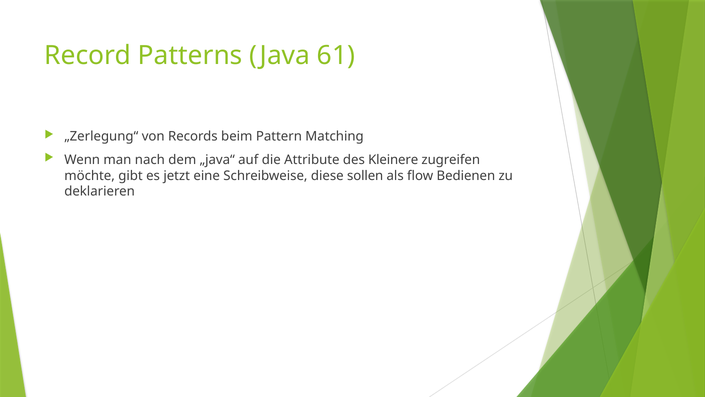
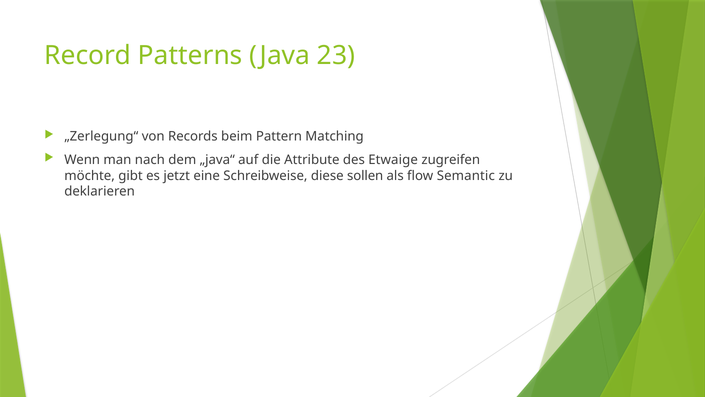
61: 61 -> 23
Kleinere: Kleinere -> Etwaige
Bedienen: Bedienen -> Semantic
